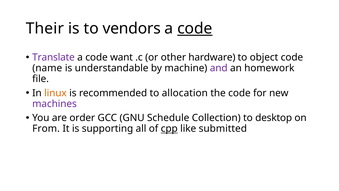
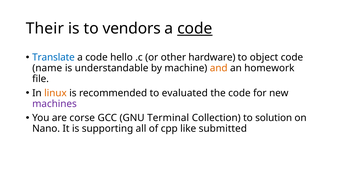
Translate colour: purple -> blue
want: want -> hello
and colour: purple -> orange
allocation: allocation -> evaluated
order: order -> corse
Schedule: Schedule -> Terminal
desktop: desktop -> solution
From: From -> Nano
cpp underline: present -> none
